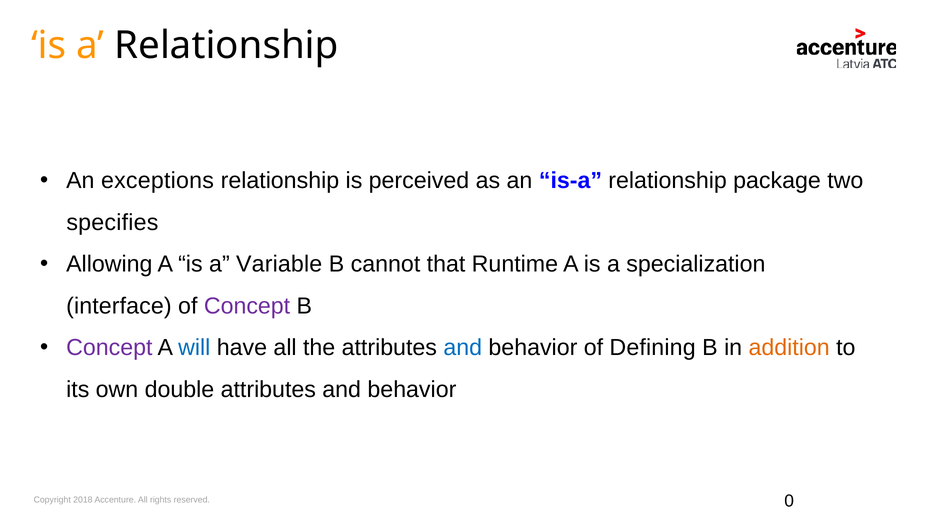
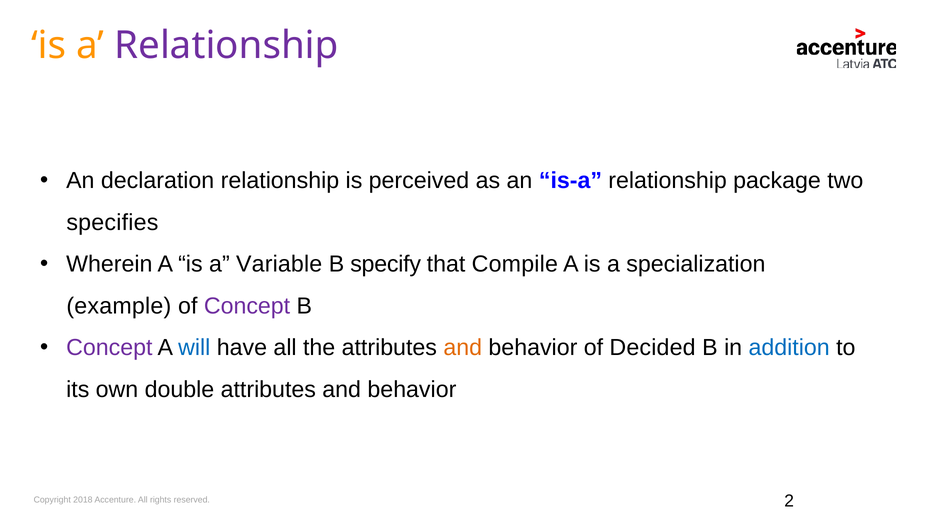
Relationship at (226, 46) colour: black -> purple
exceptions: exceptions -> declaration
Allowing: Allowing -> Wherein
cannot: cannot -> specify
Runtime: Runtime -> Compile
interface: interface -> example
and at (463, 347) colour: blue -> orange
Defining: Defining -> Decided
addition colour: orange -> blue
0: 0 -> 2
